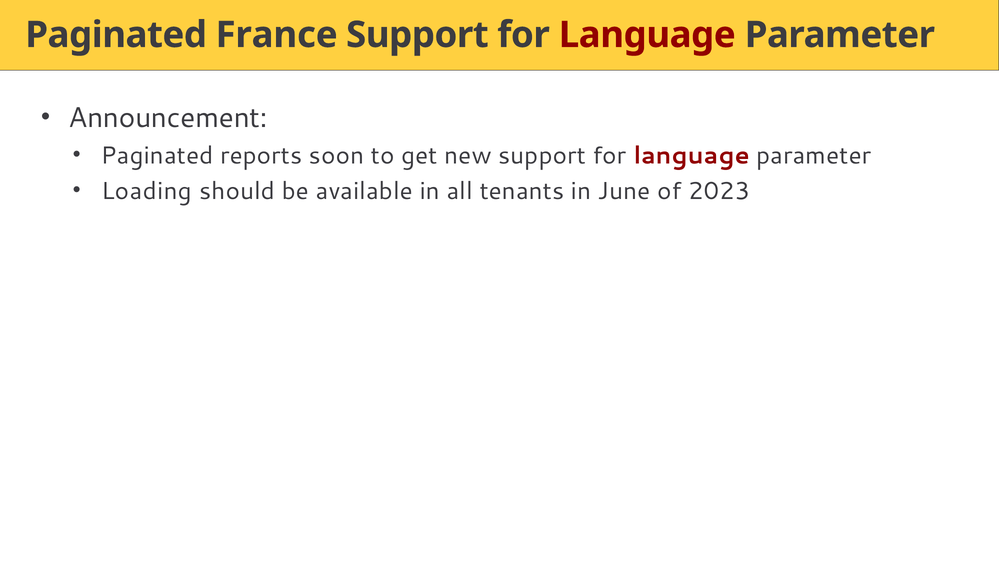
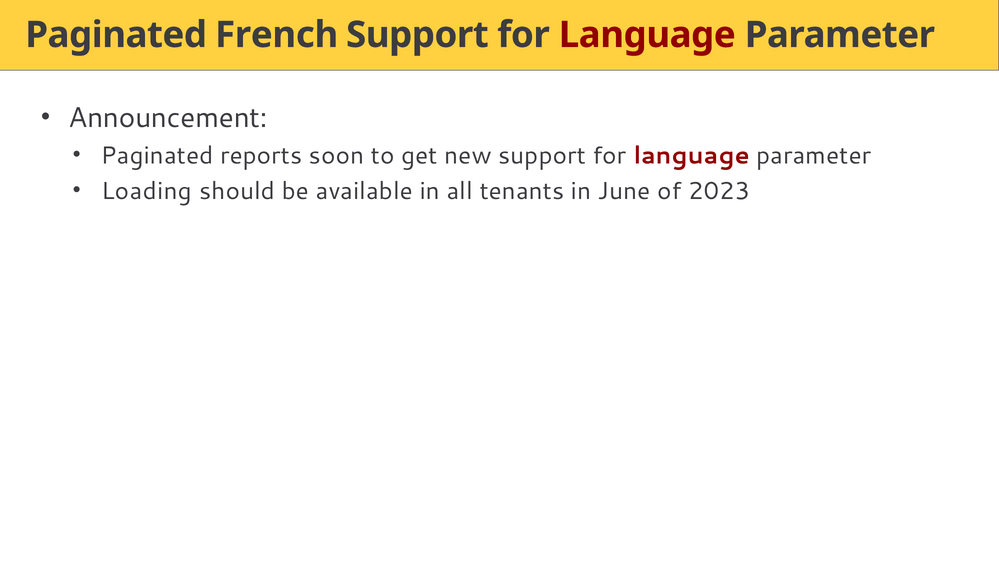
France: France -> French
